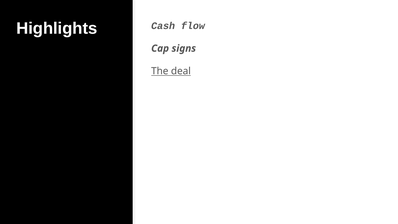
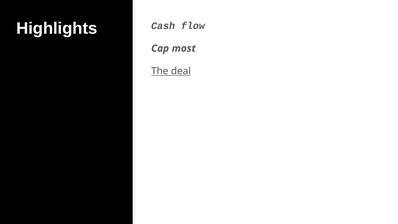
signs: signs -> most
